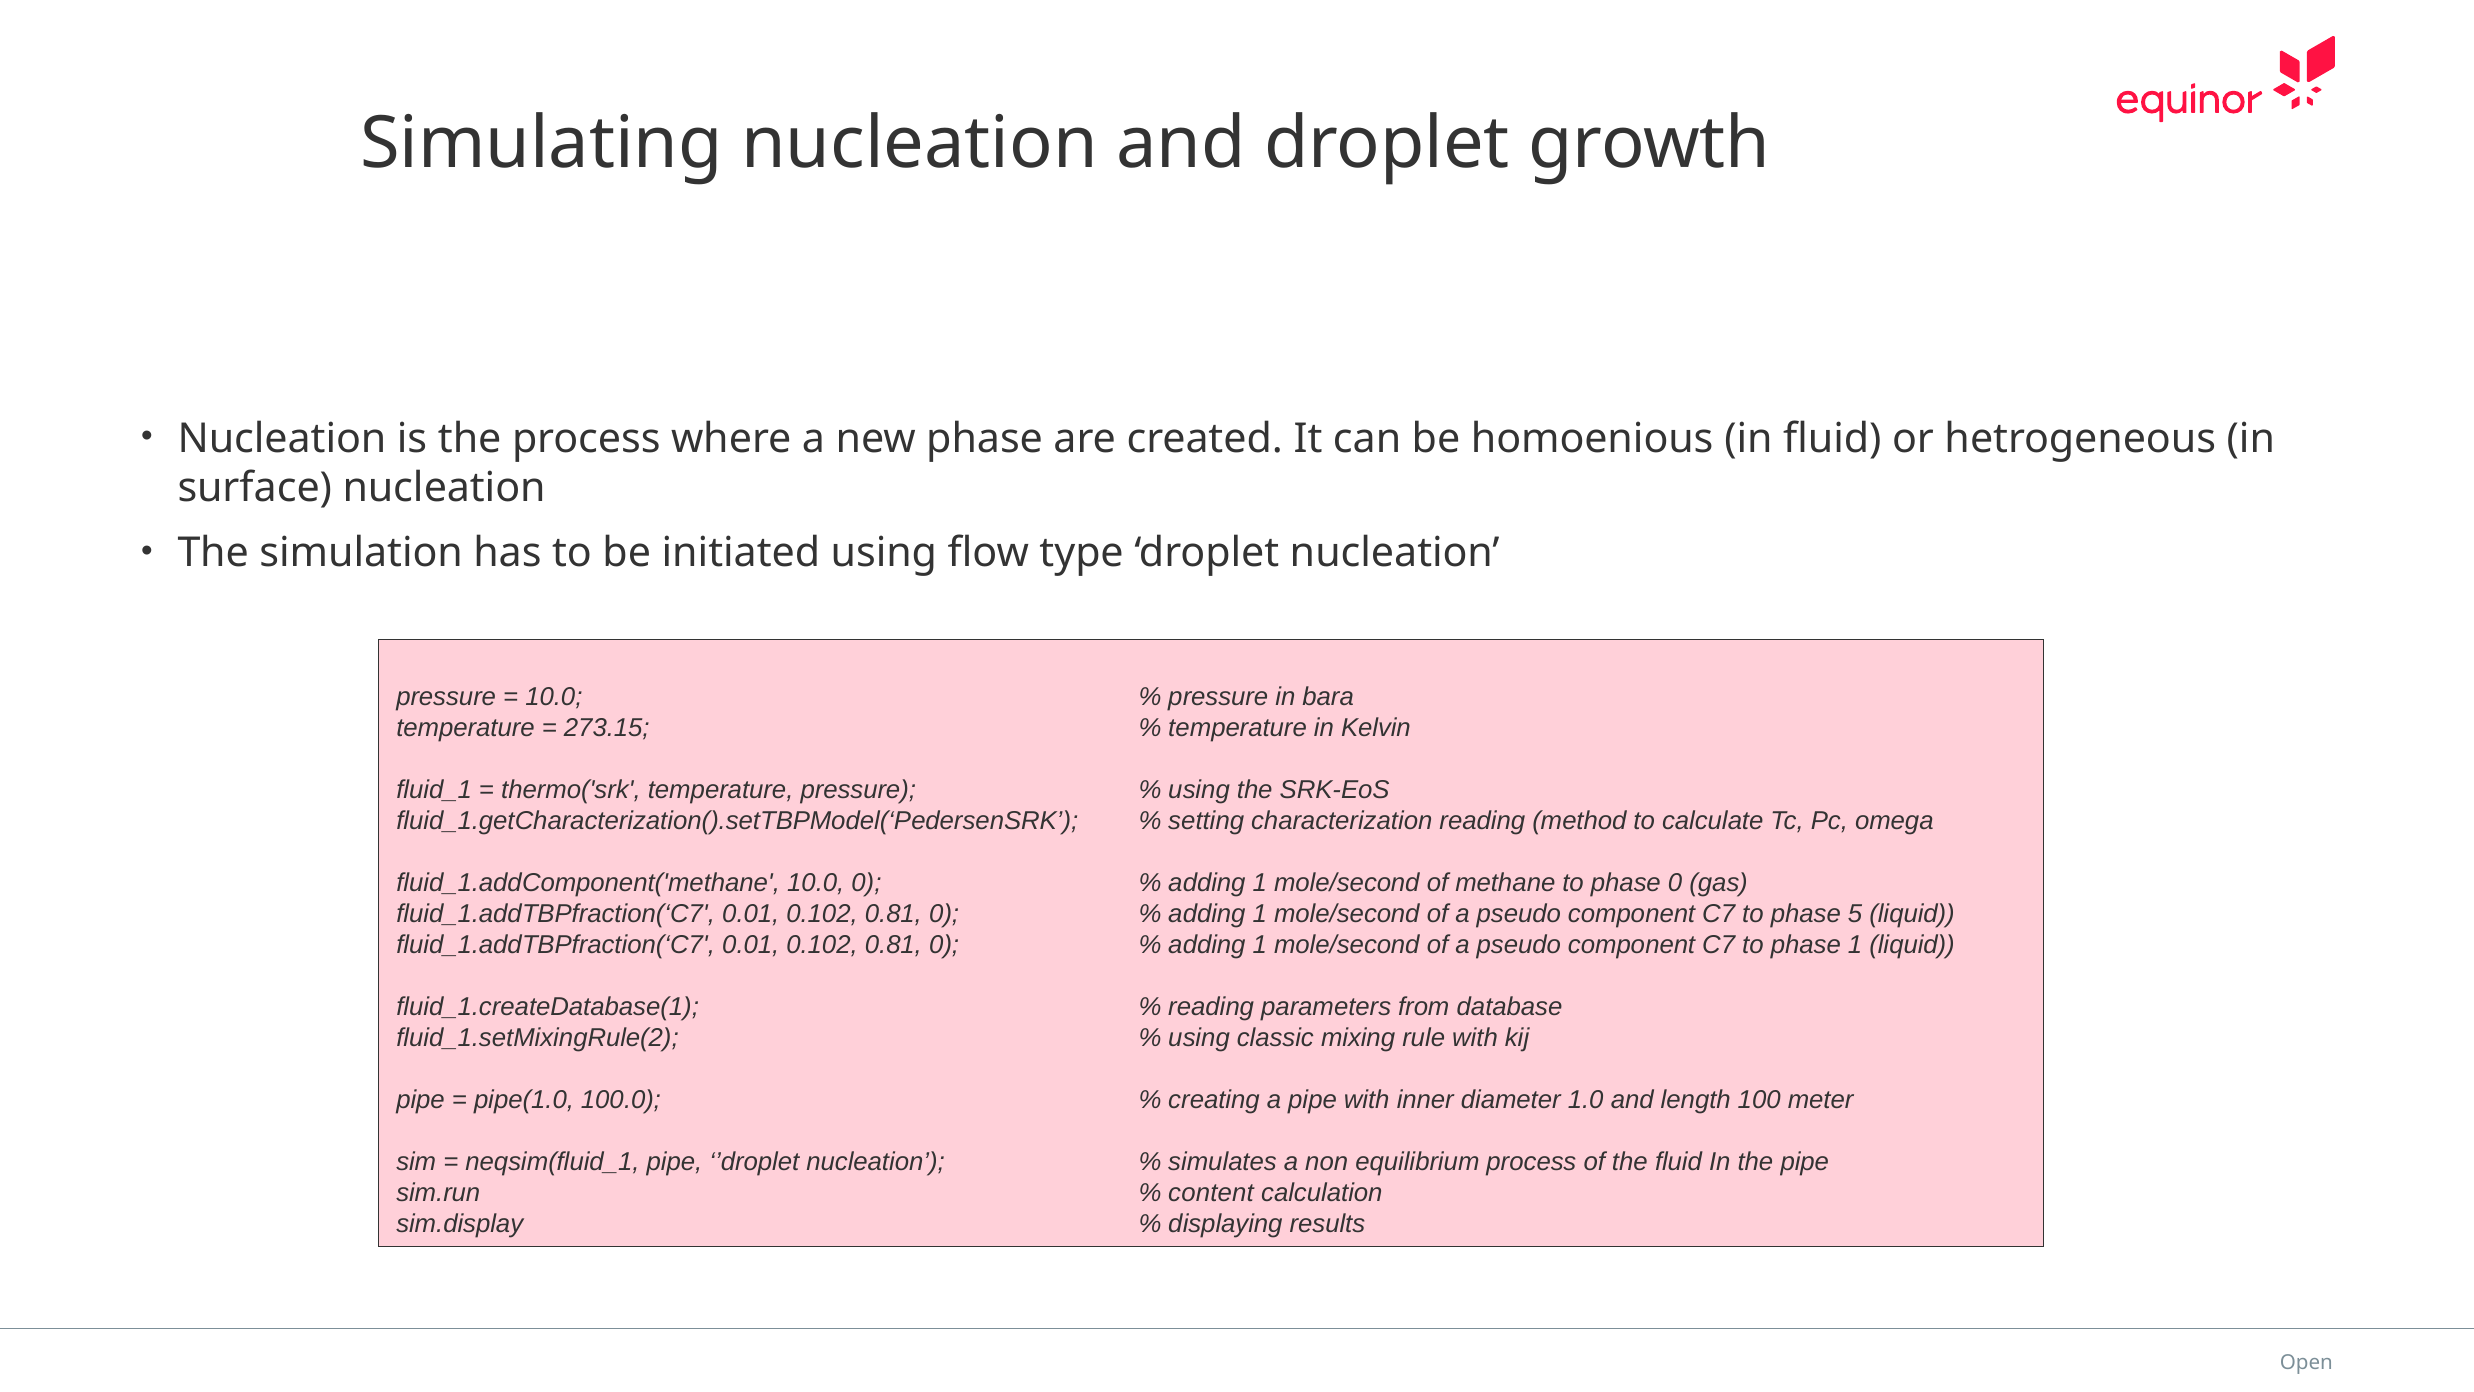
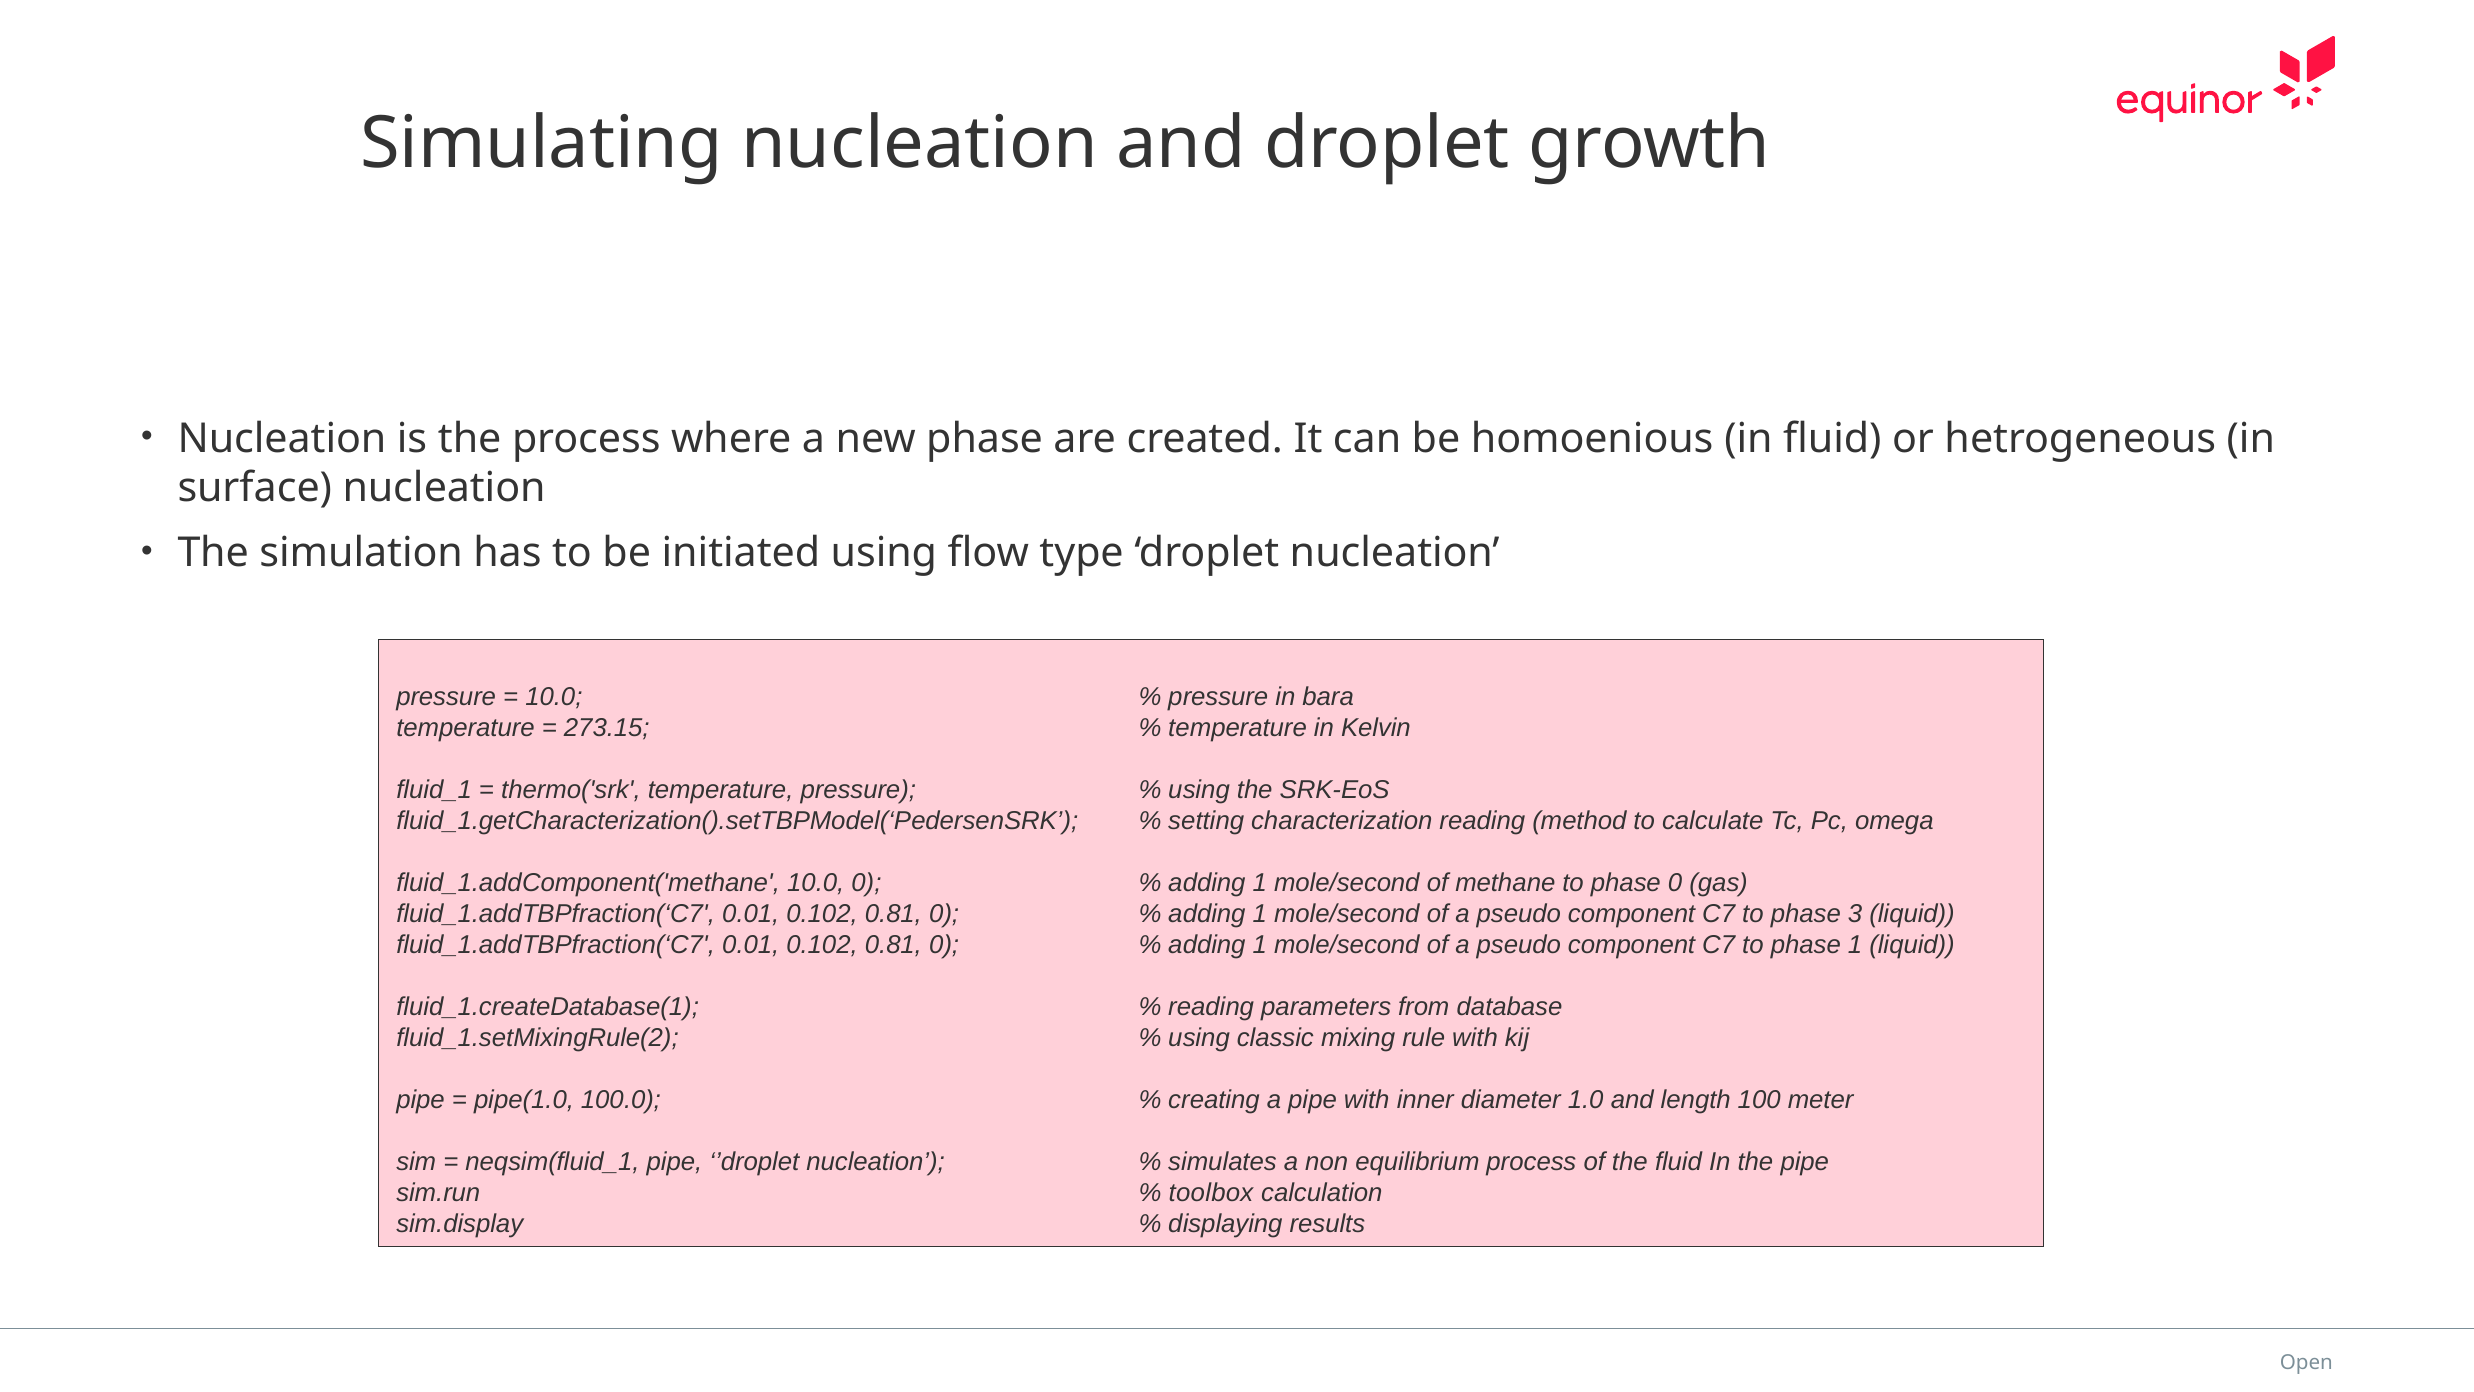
5: 5 -> 3
content: content -> toolbox
